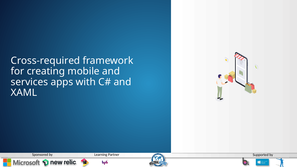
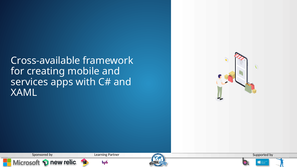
Cross-required: Cross-required -> Cross-available
